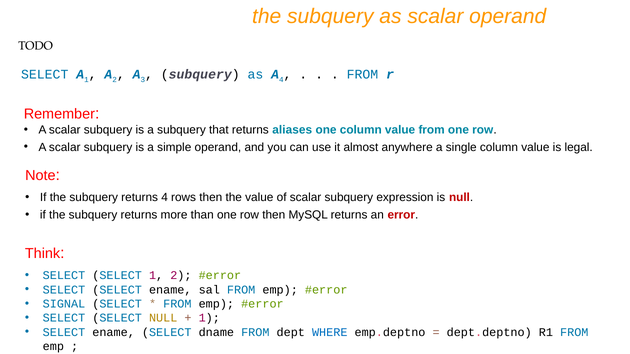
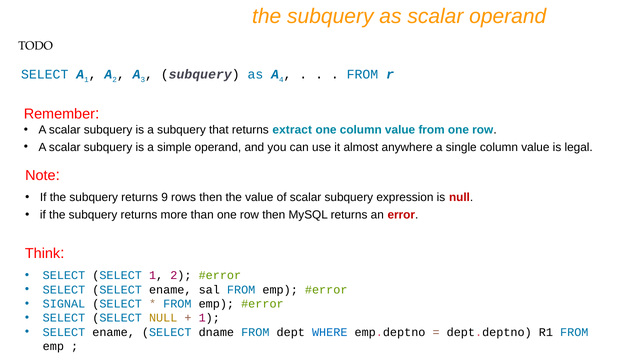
aliases: aliases -> extract
returns 4: 4 -> 9
